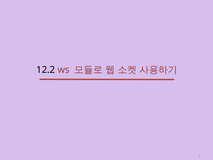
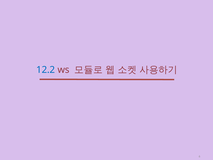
12.2 colour: black -> blue
